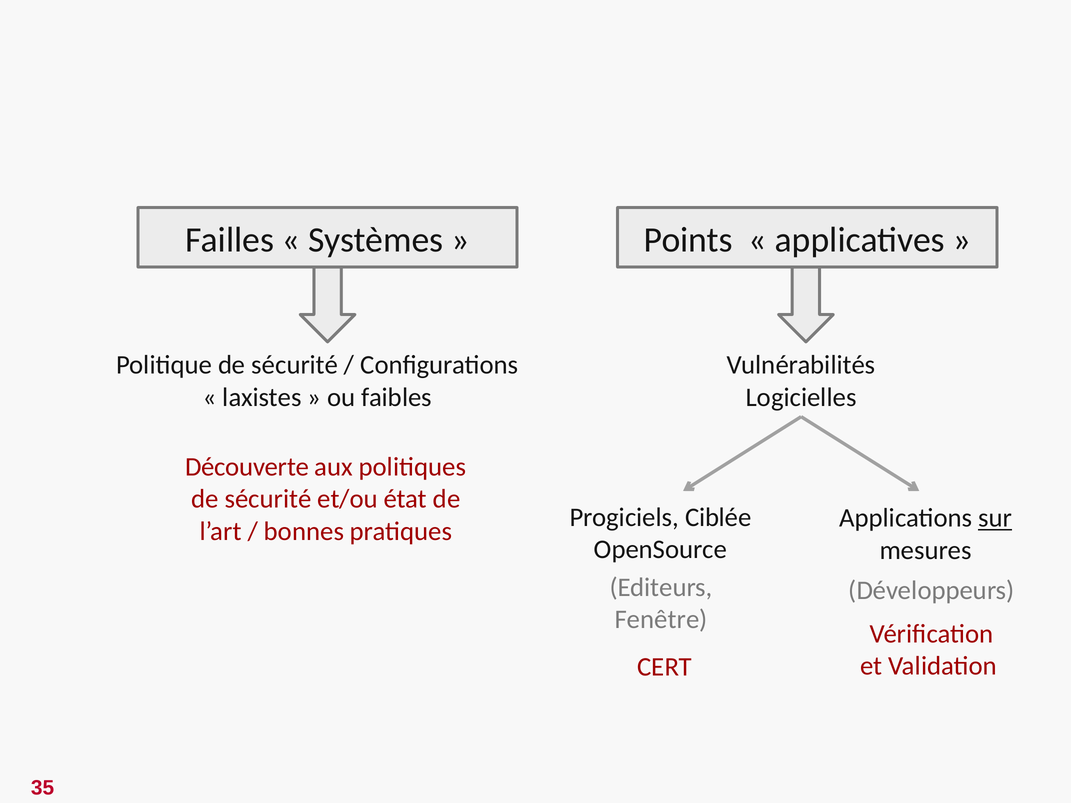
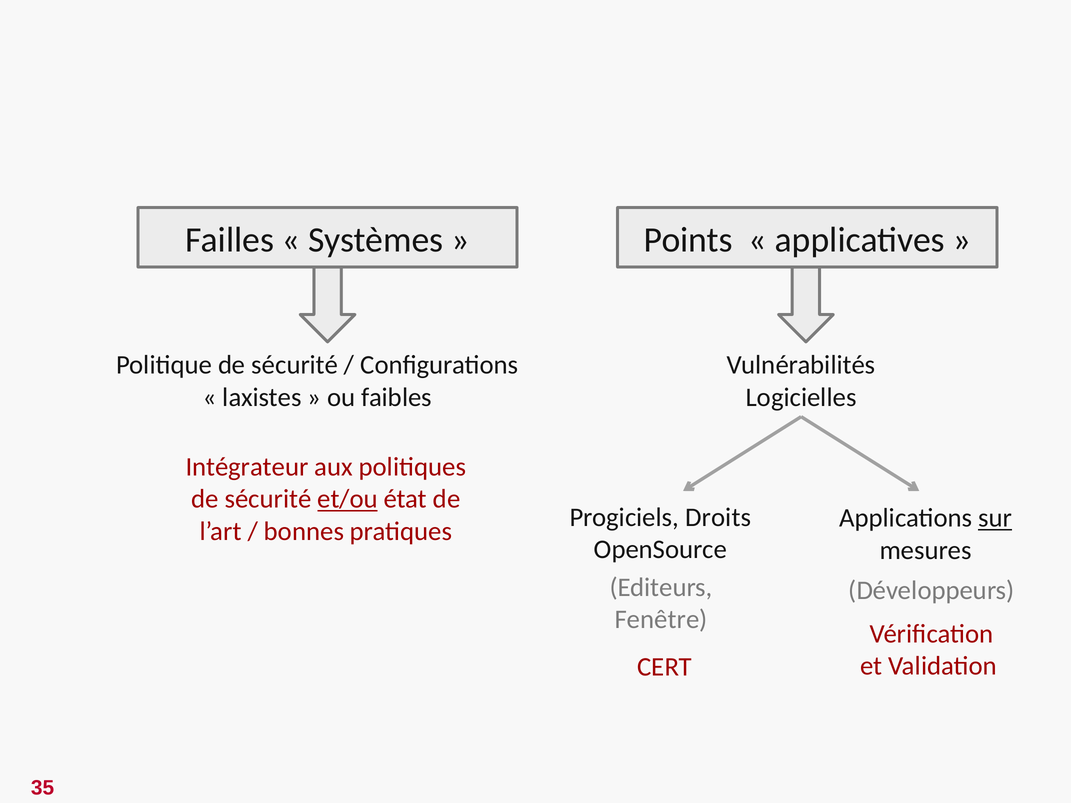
Découverte: Découverte -> Intégrateur
et/ou underline: none -> present
Ciblée: Ciblée -> Droits
